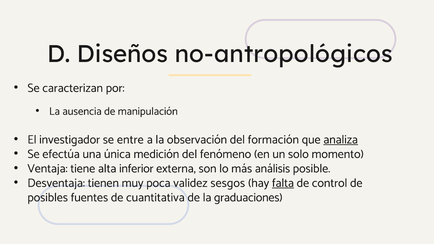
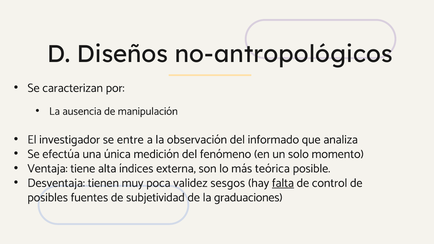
formación: formación -> informado
analiza underline: present -> none
inferior: inferior -> índices
análisis: análisis -> teórica
cuantitativa: cuantitativa -> subjetividad
